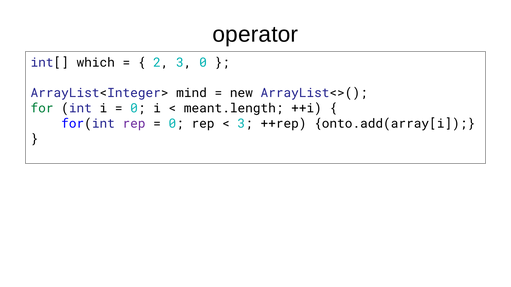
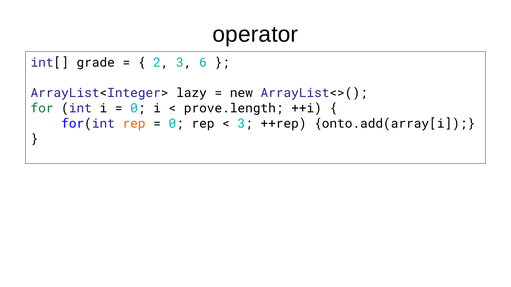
which: which -> grade
3 0: 0 -> 6
mind: mind -> lazy
meant.length: meant.length -> prove.length
rep at (134, 124) colour: purple -> orange
